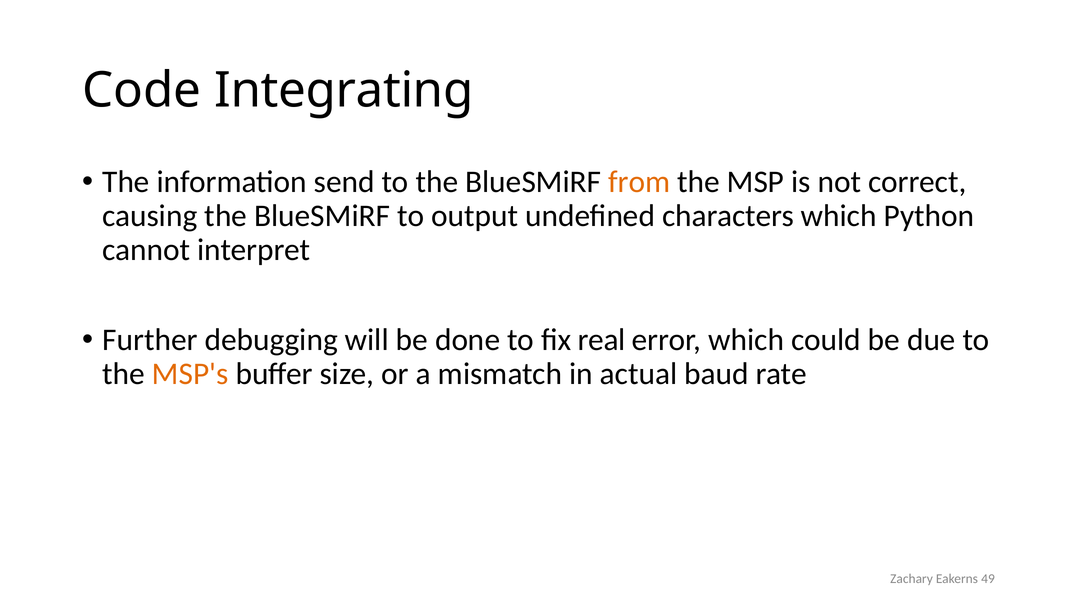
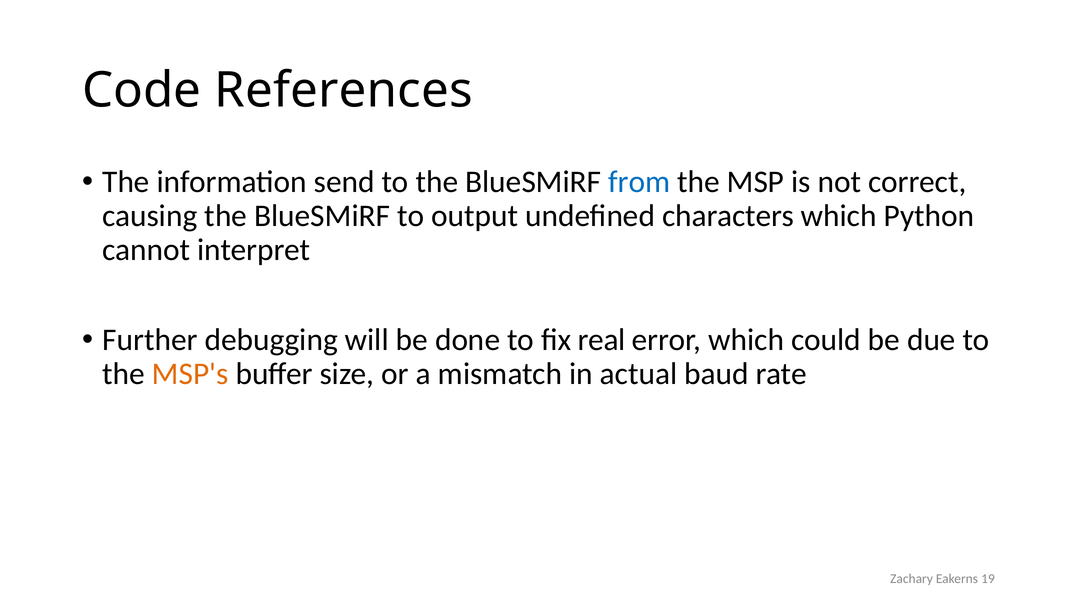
Integrating: Integrating -> References
from colour: orange -> blue
49: 49 -> 19
